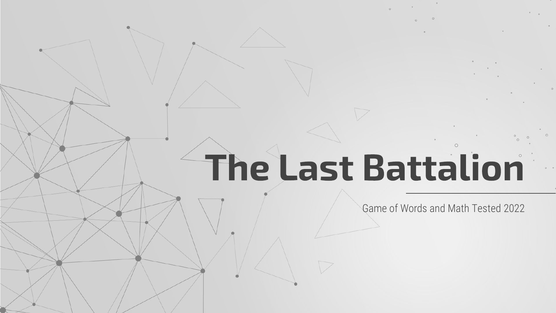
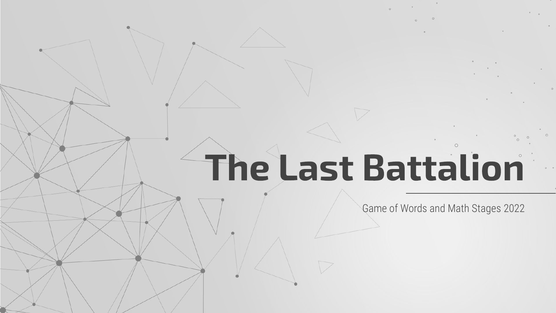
Tested: Tested -> Stages
